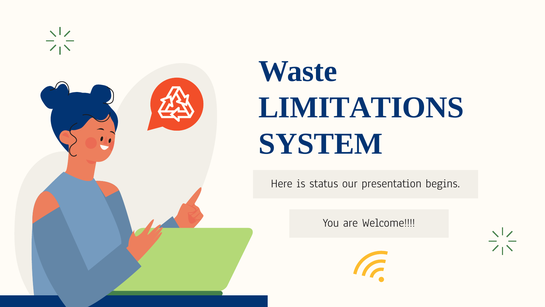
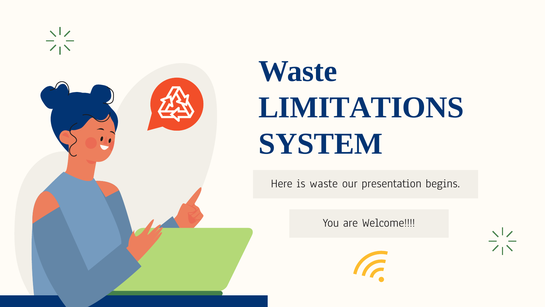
is status: status -> waste
